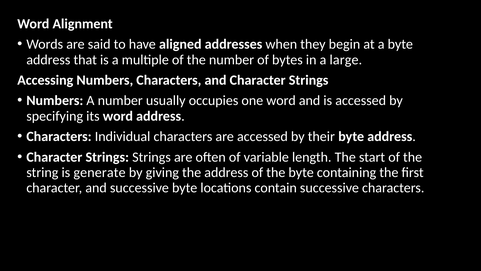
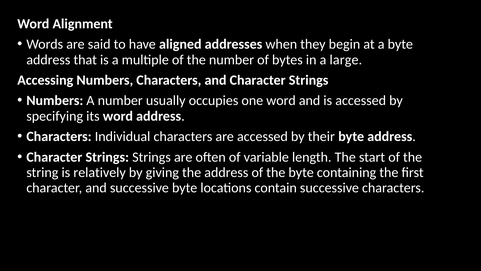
generate: generate -> relatively
